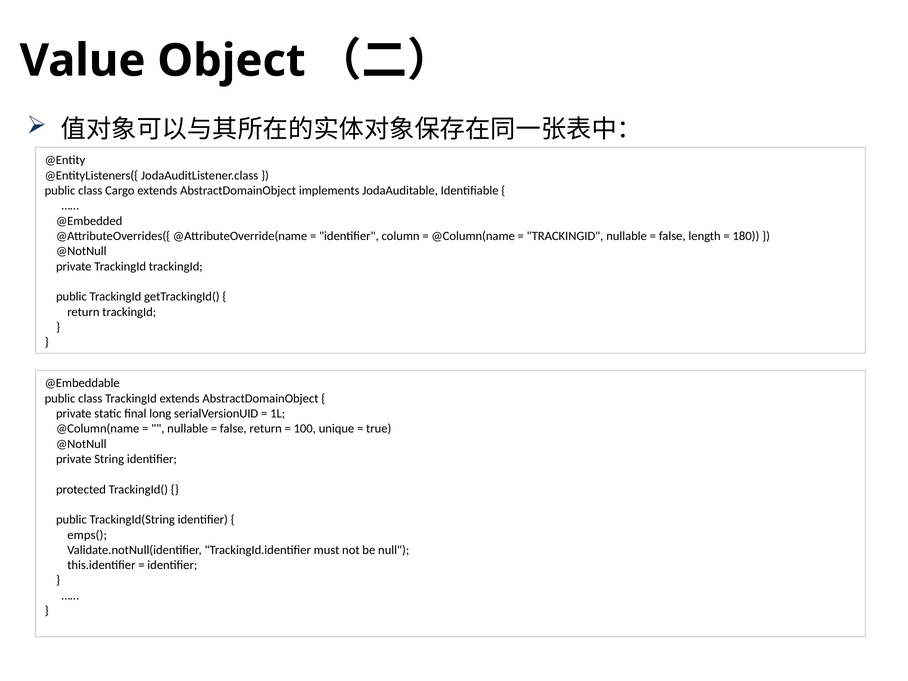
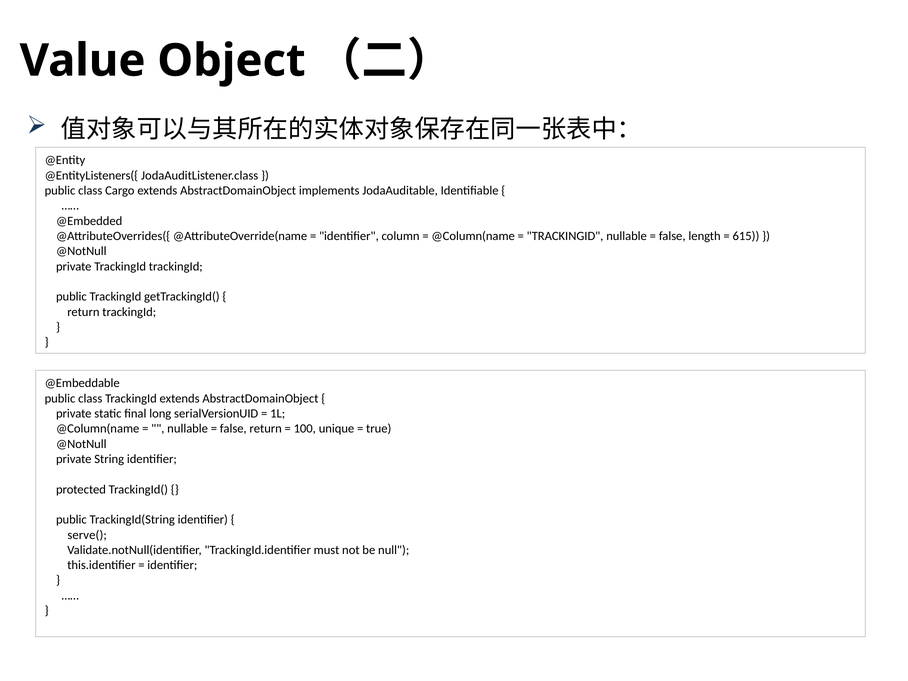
180: 180 -> 615
emps(: emps( -> serve(
